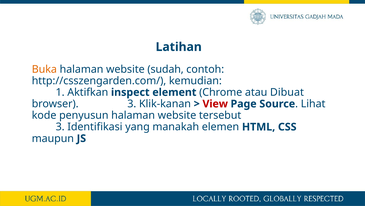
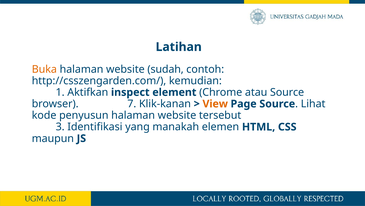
atau Dibuat: Dibuat -> Source
browser 3: 3 -> 7
View colour: red -> orange
